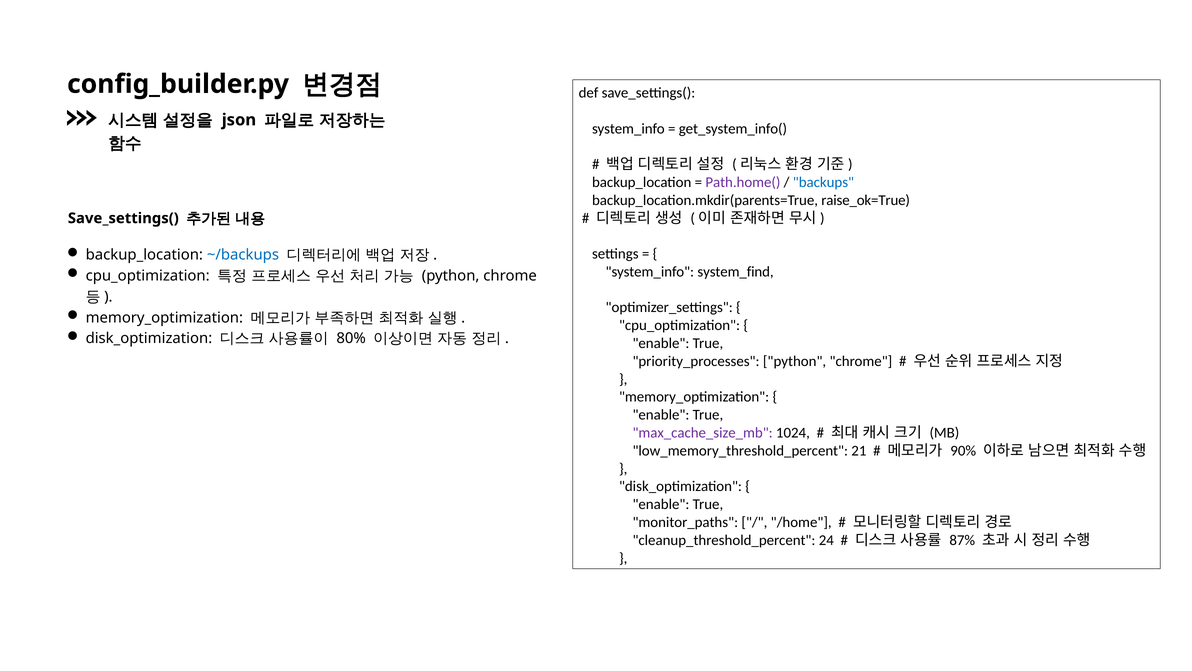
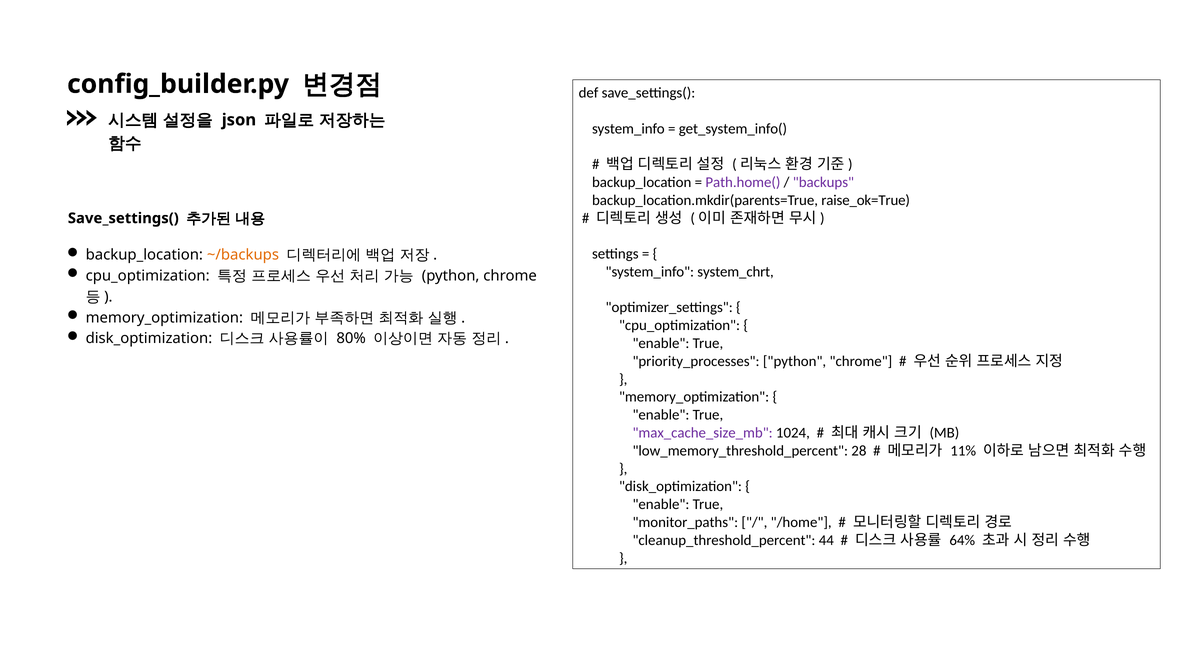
backups colour: blue -> purple
~/backups colour: blue -> orange
system_find: system_find -> system_chrt
21: 21 -> 28
90%: 90% -> 11%
24: 24 -> 44
87%: 87% -> 64%
